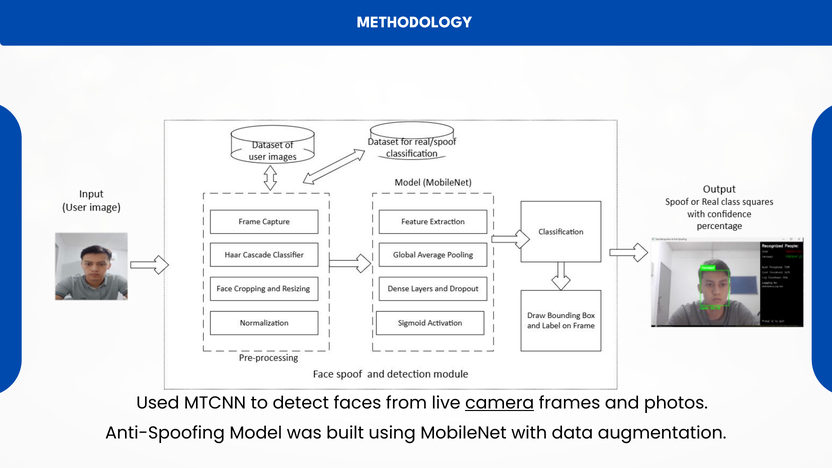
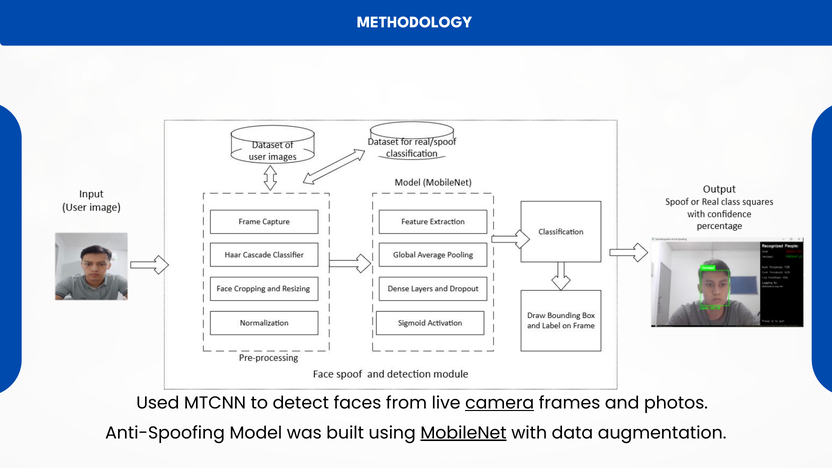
MobileNet underline: none -> present
